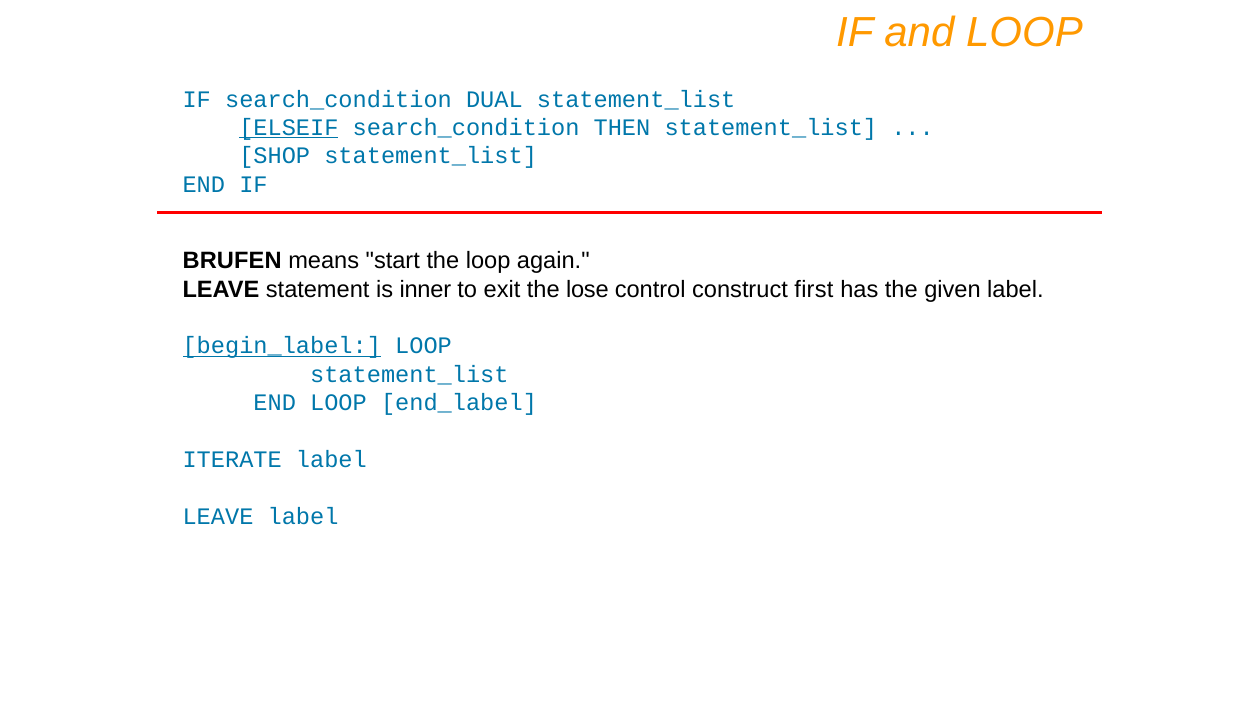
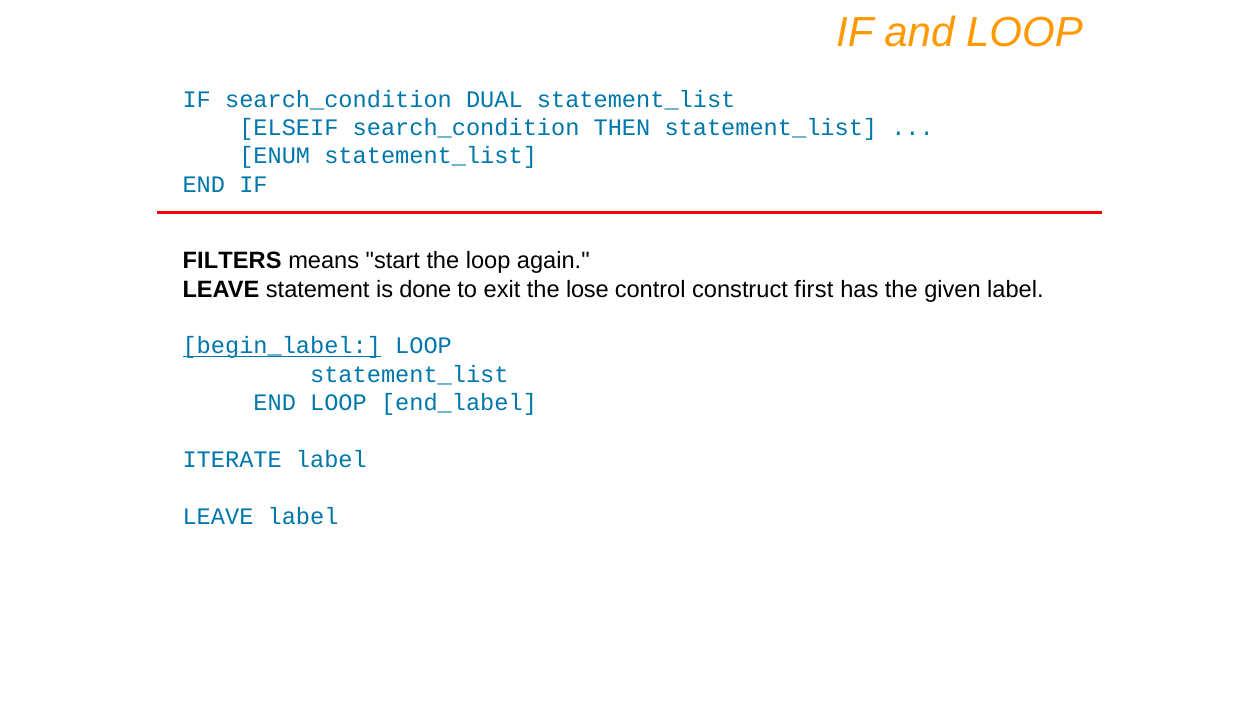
ELSEIF underline: present -> none
SHOP: SHOP -> ENUM
BRUFEN: BRUFEN -> FILTERS
inner: inner -> done
